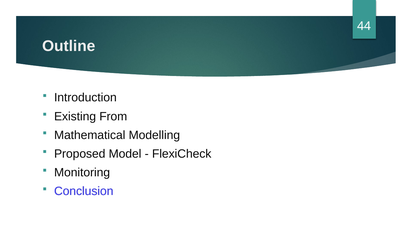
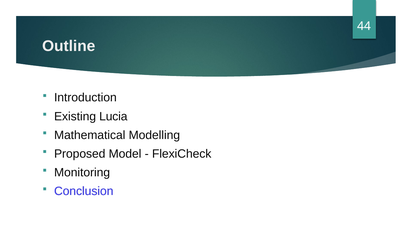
From: From -> Lucia
